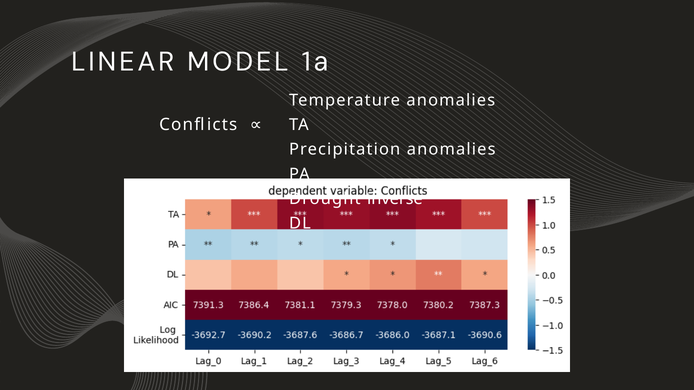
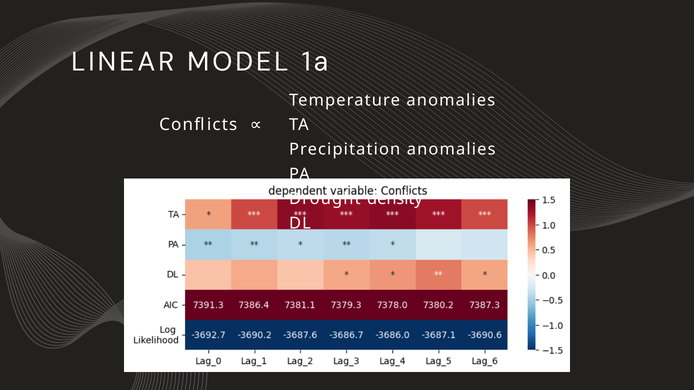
inverse: inverse -> density
